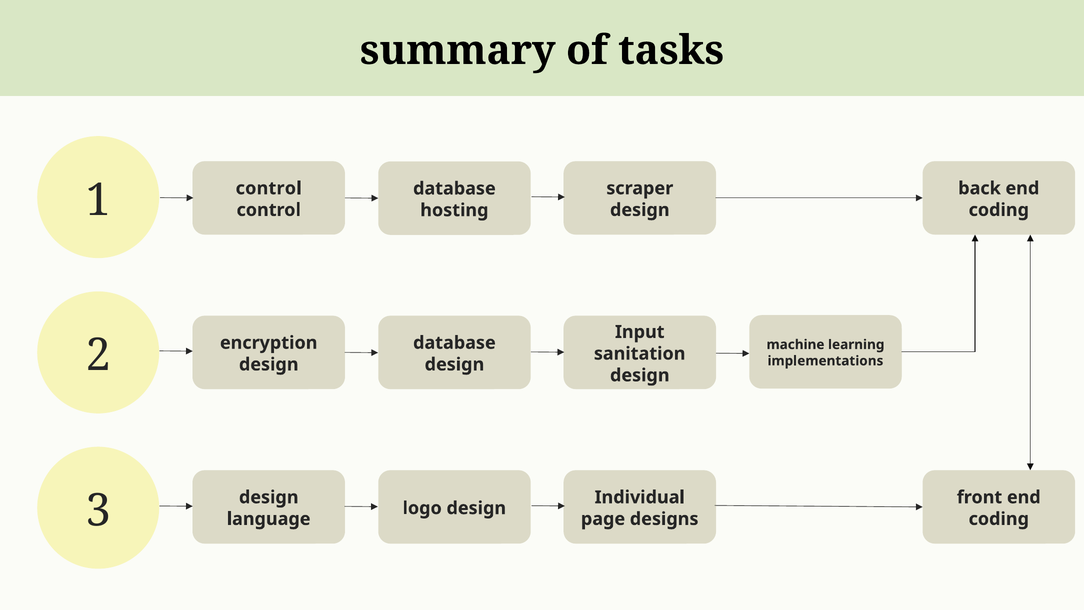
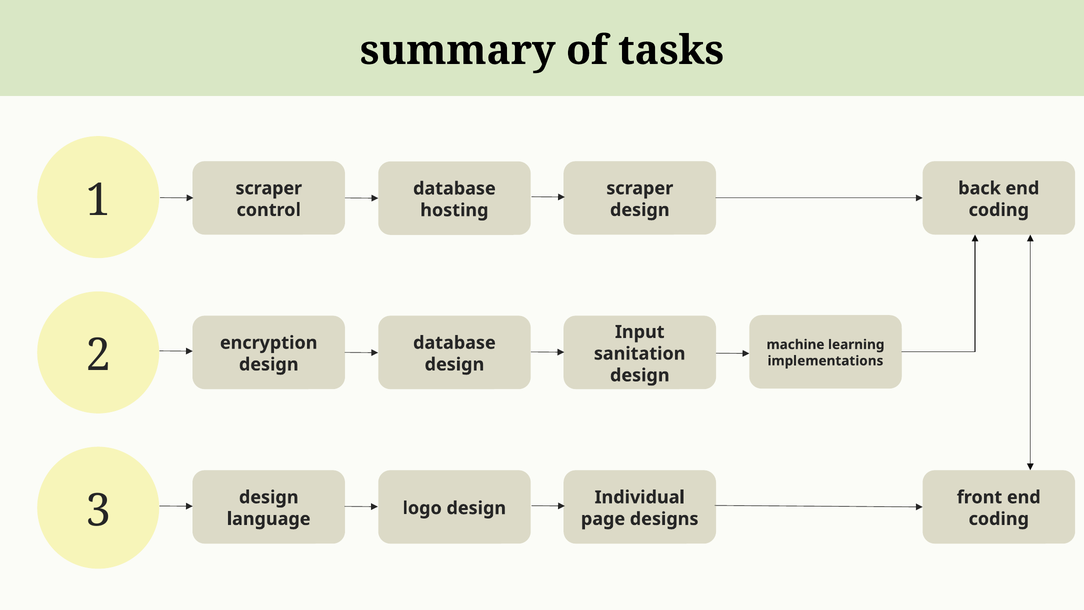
control at (269, 188): control -> scraper
